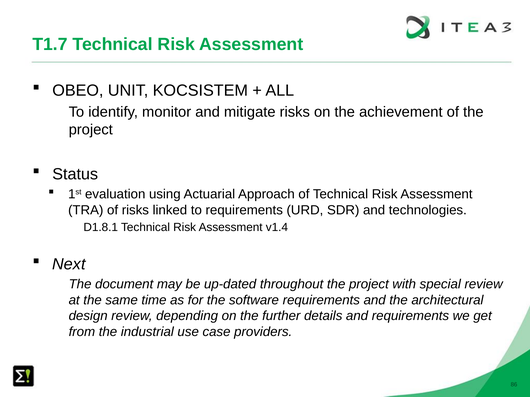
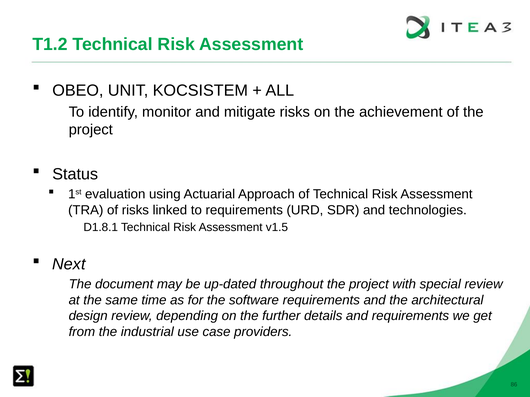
T1.7: T1.7 -> T1.2
v1.4: v1.4 -> v1.5
